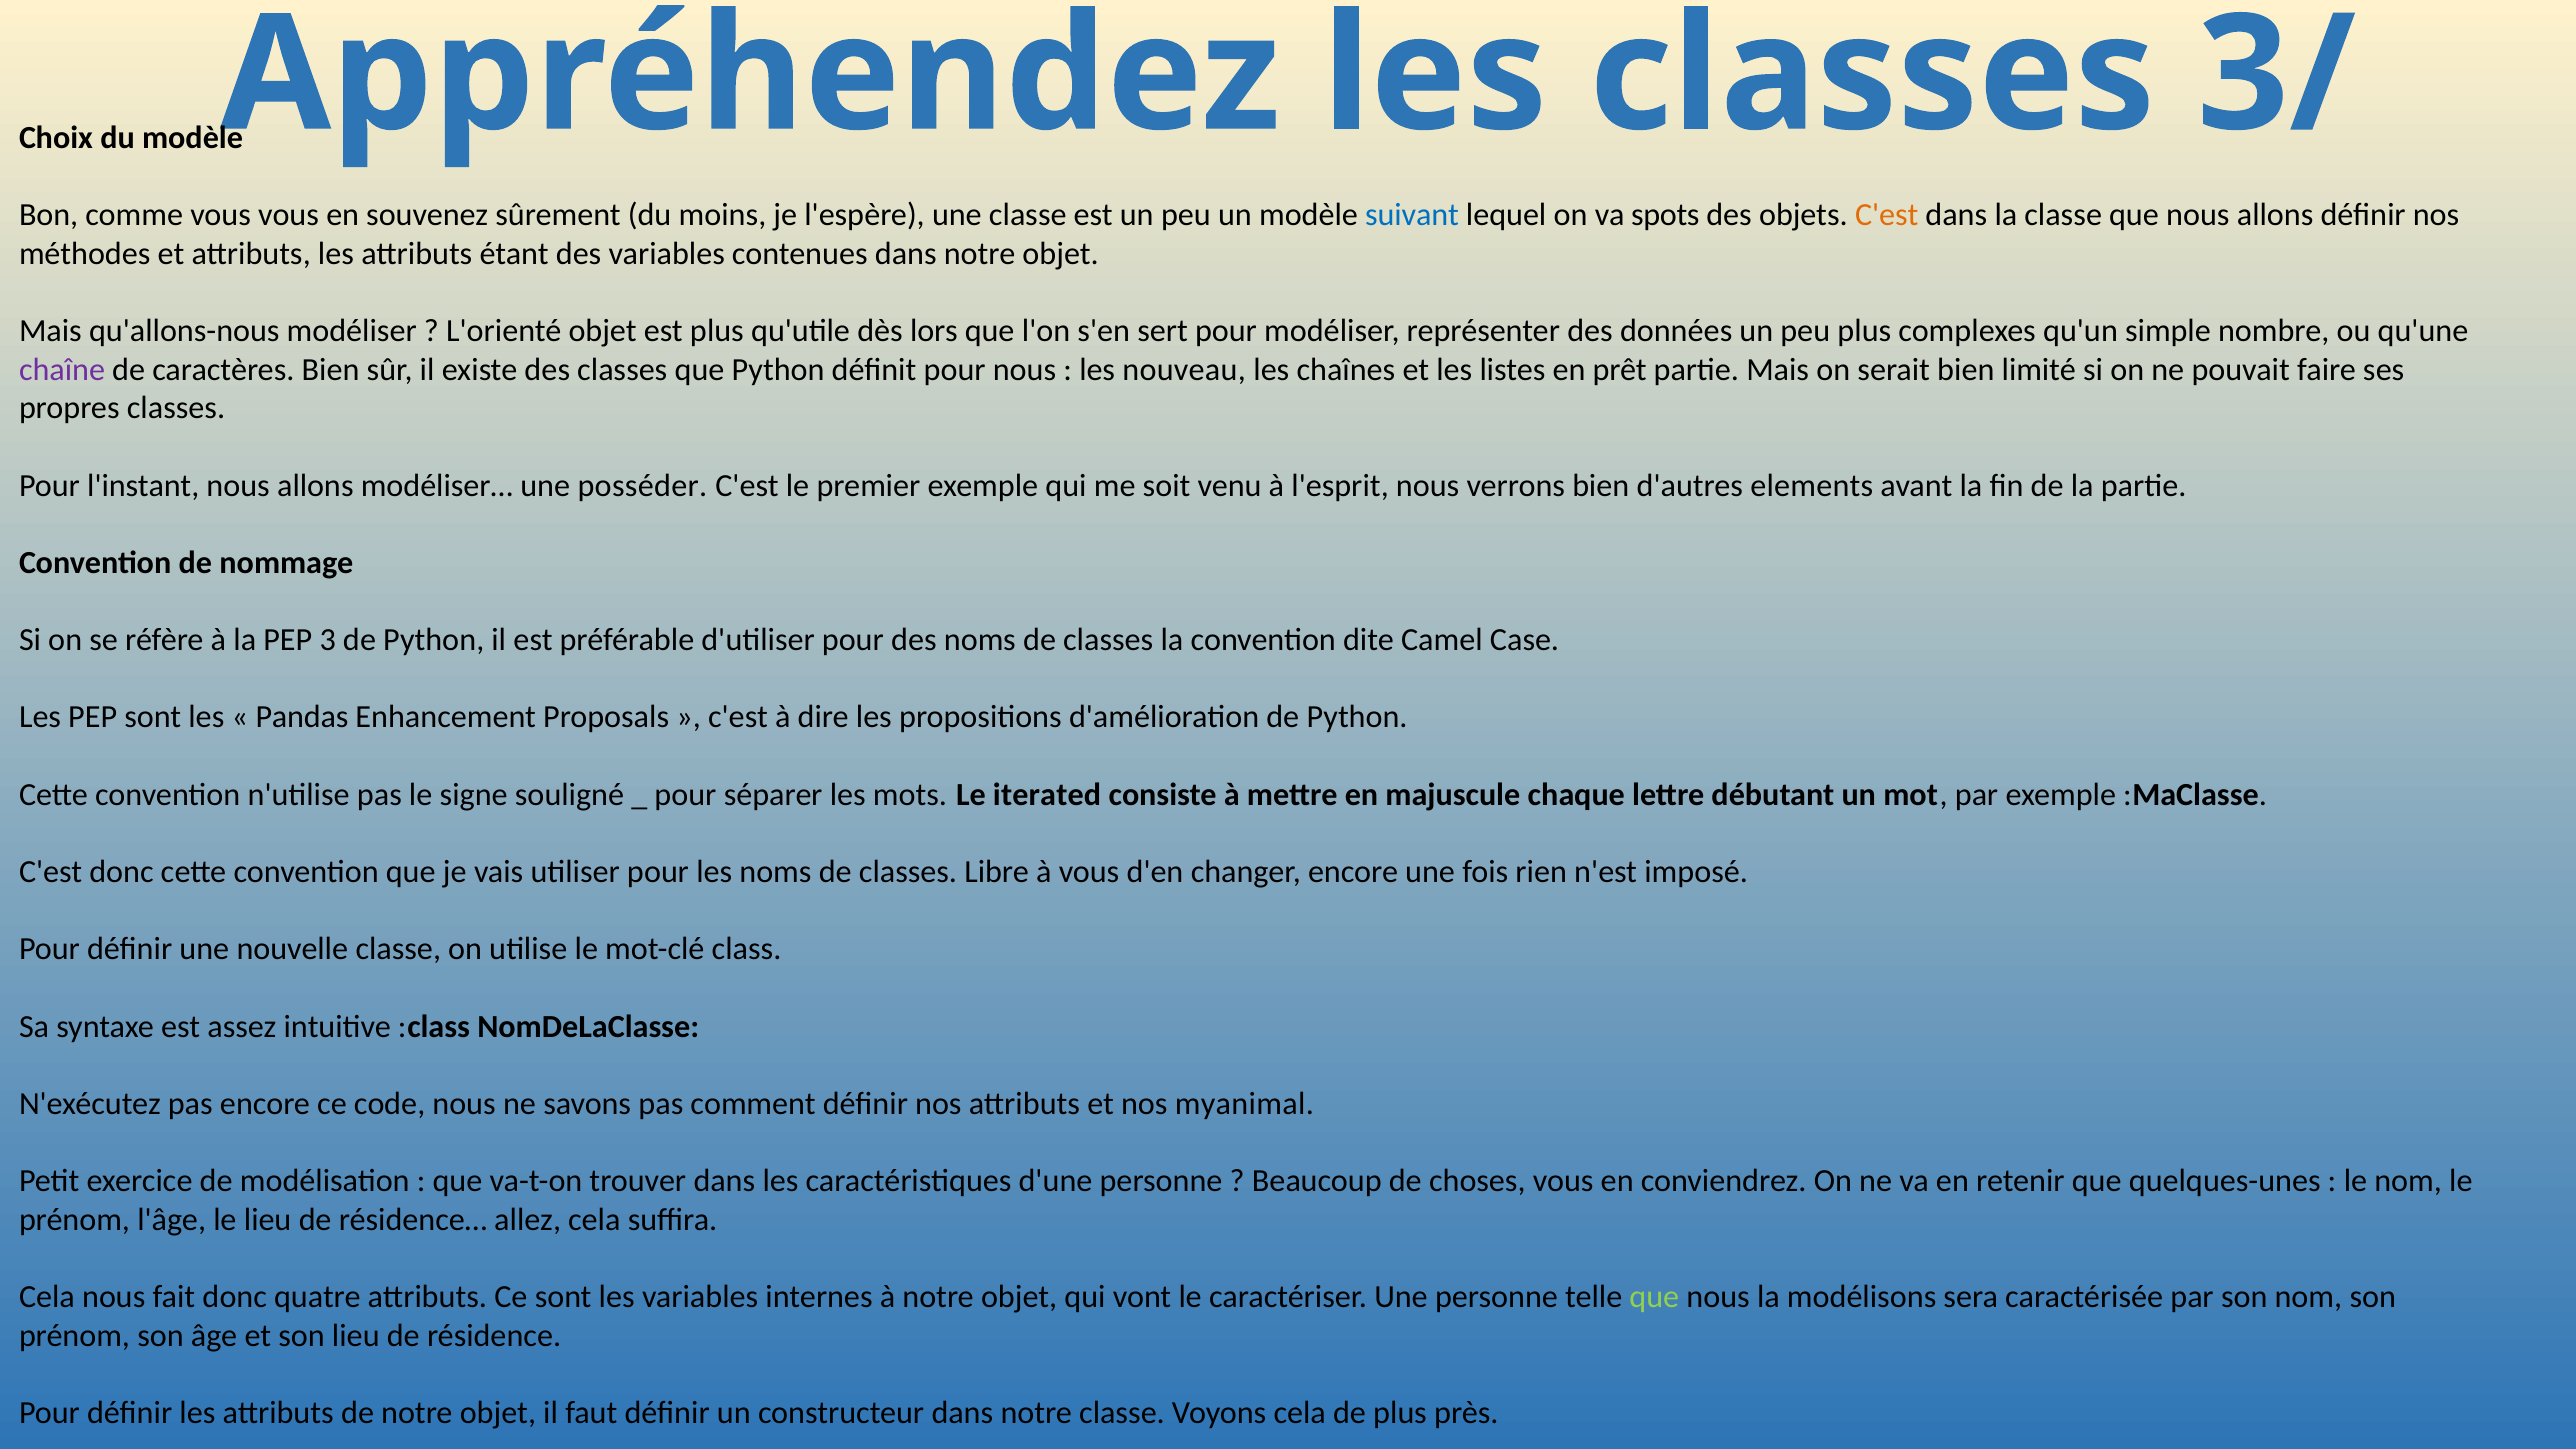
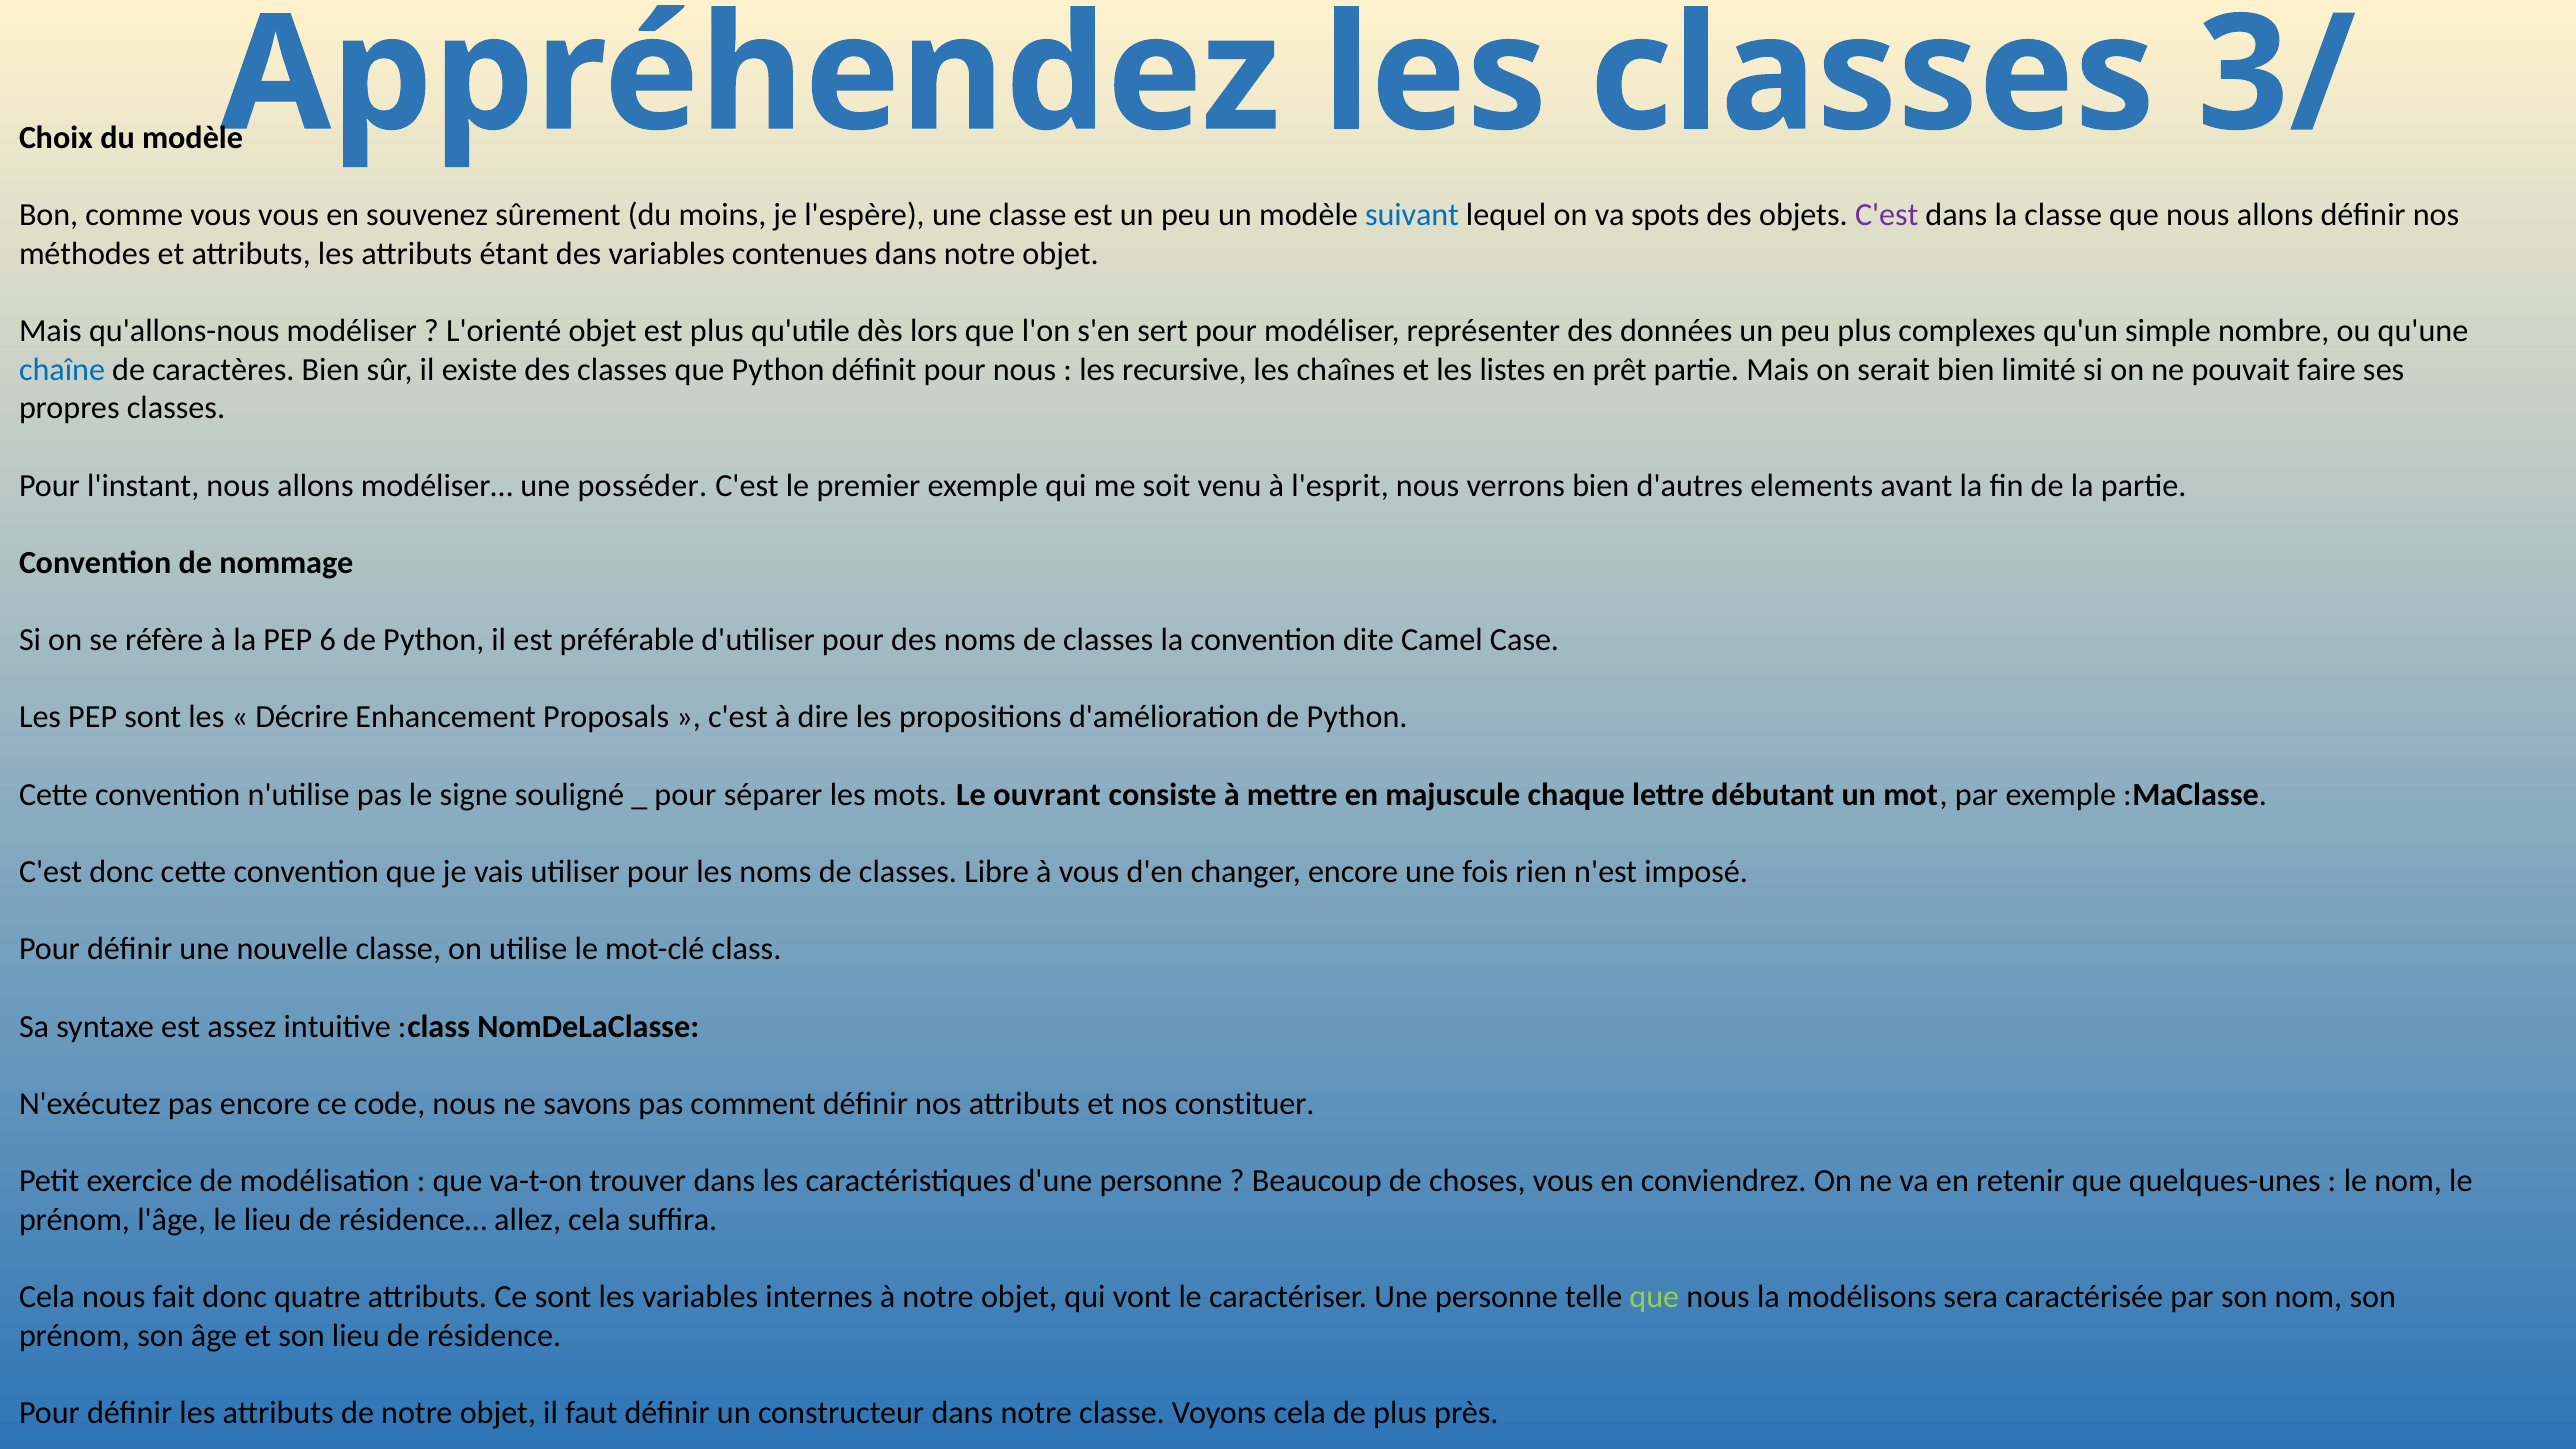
C'est at (1887, 215) colour: orange -> purple
chaîne colour: purple -> blue
nouveau: nouveau -> recursive
3: 3 -> 6
Pandas: Pandas -> Décrire
iterated: iterated -> ouvrant
myanimal: myanimal -> constituer
